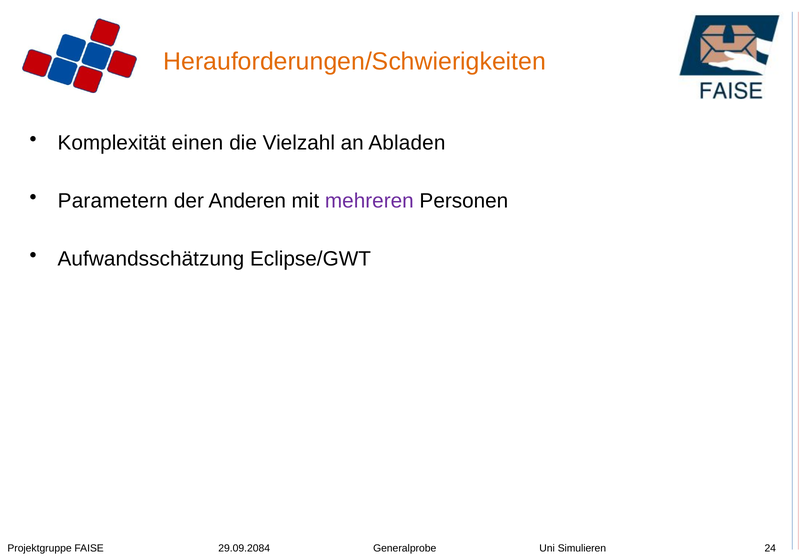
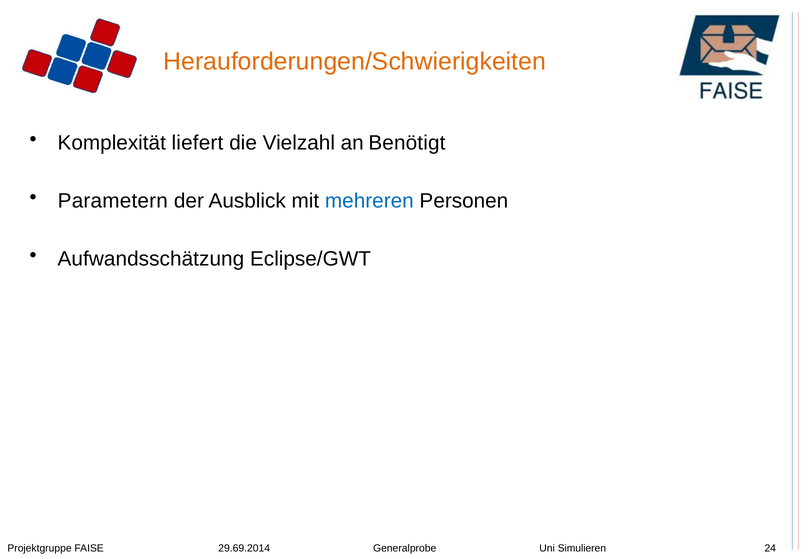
einen: einen -> liefert
Abladen: Abladen -> Benötigt
Anderen: Anderen -> Ausblick
mehreren colour: purple -> blue
29.09.2084: 29.09.2084 -> 29.69.2014
